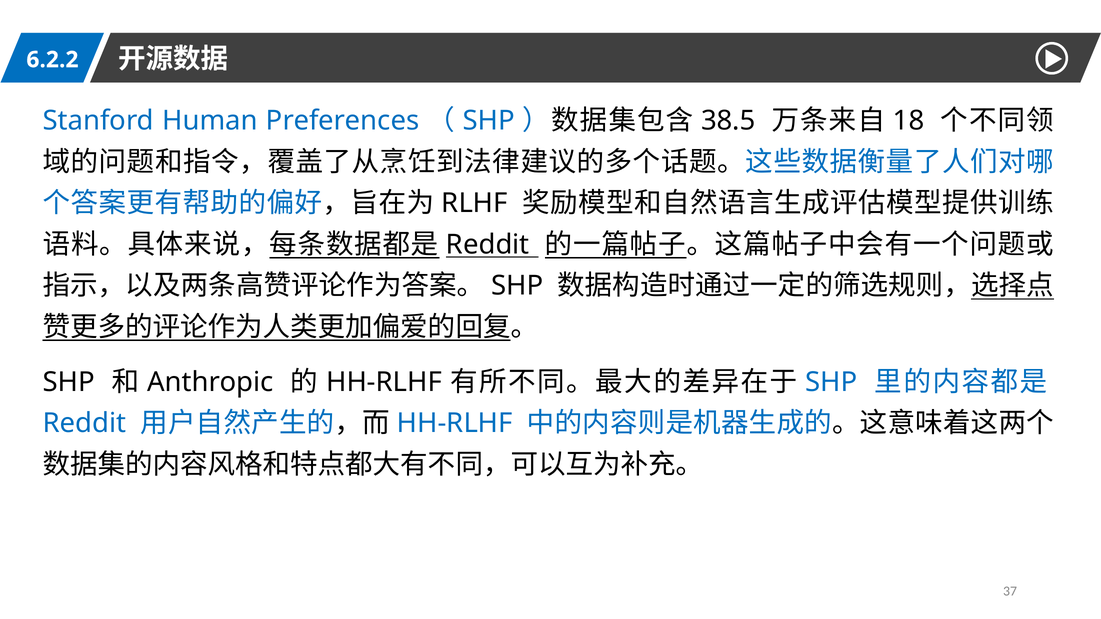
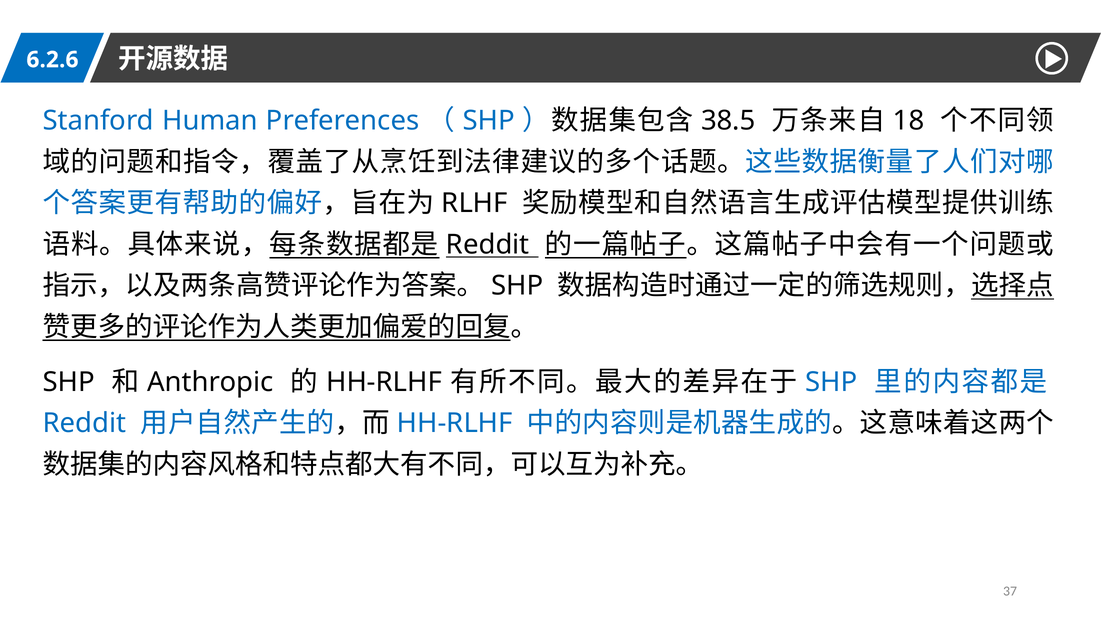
6.2.2: 6.2.2 -> 6.2.6
